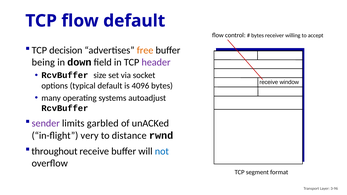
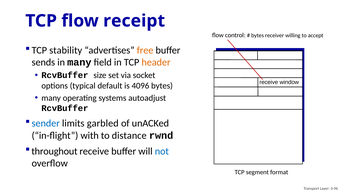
flow default: default -> receipt
decision: decision -> stability
being: being -> sends
in down: down -> many
header colour: purple -> orange
sender colour: purple -> blue
very: very -> with
